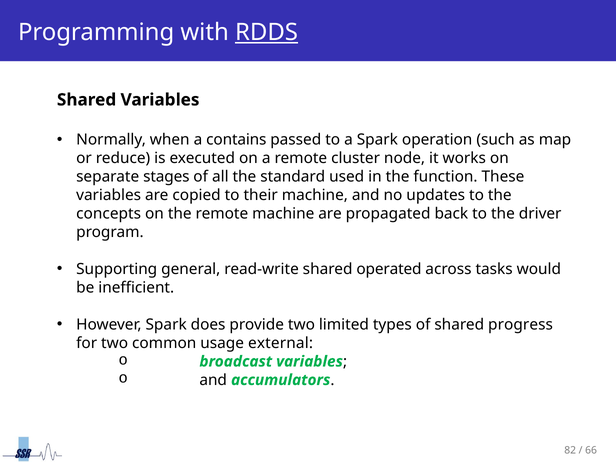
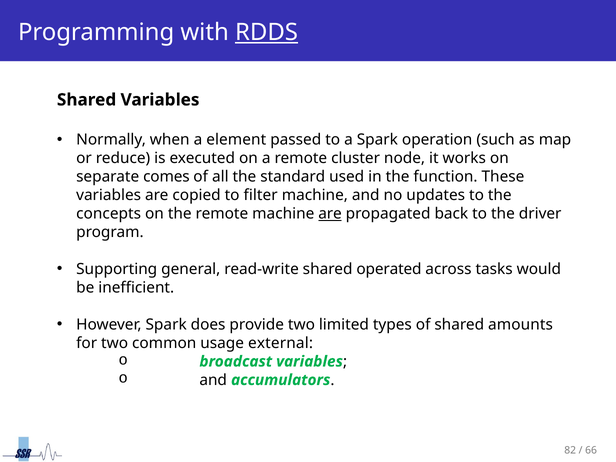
contains: contains -> element
stages: stages -> comes
their: their -> filter
are at (330, 214) underline: none -> present
progress: progress -> amounts
